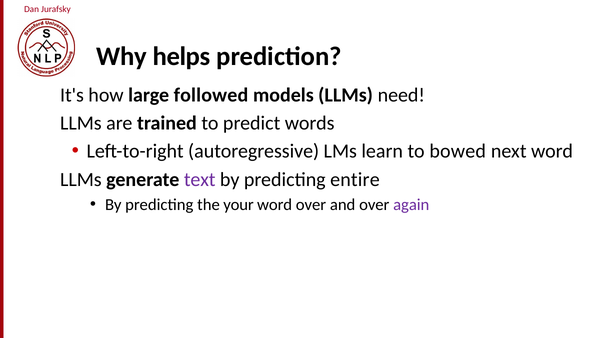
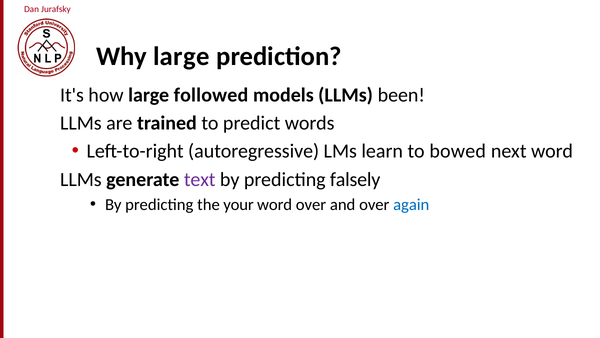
Why helps: helps -> large
need: need -> been
entire: entire -> falsely
again colour: purple -> blue
